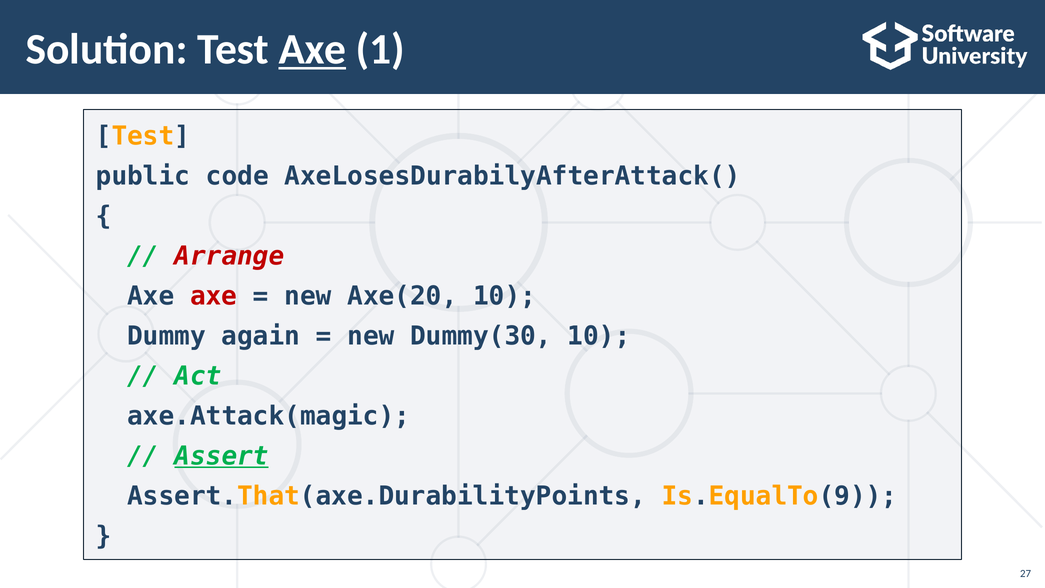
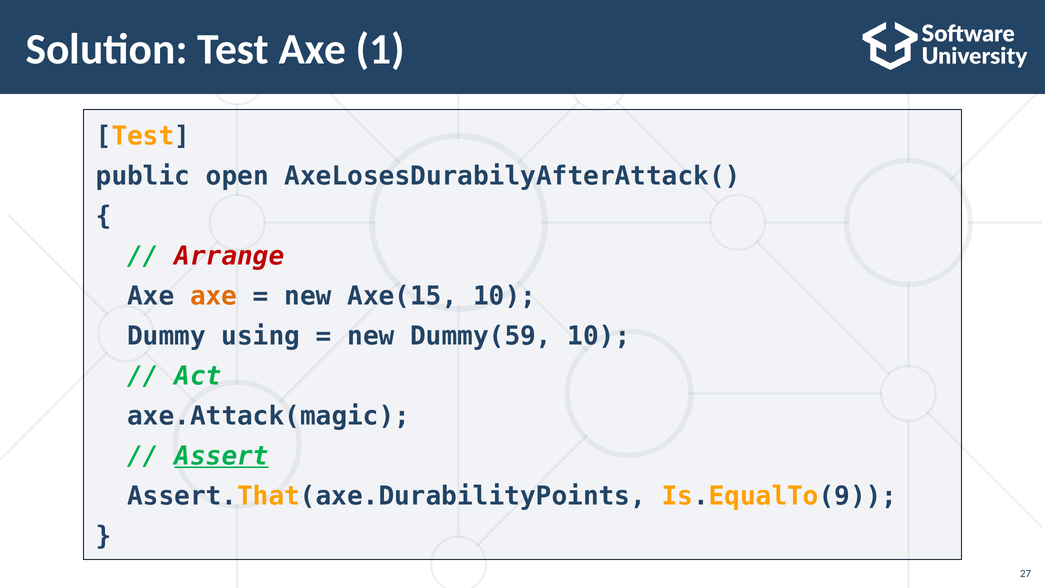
Axe at (312, 50) underline: present -> none
code: code -> open
axe at (214, 296) colour: red -> orange
Axe(20: Axe(20 -> Axe(15
again: again -> using
Dummy(30: Dummy(30 -> Dummy(59
